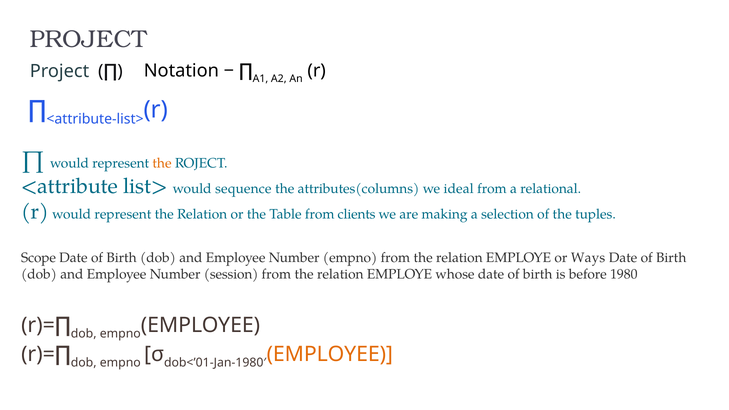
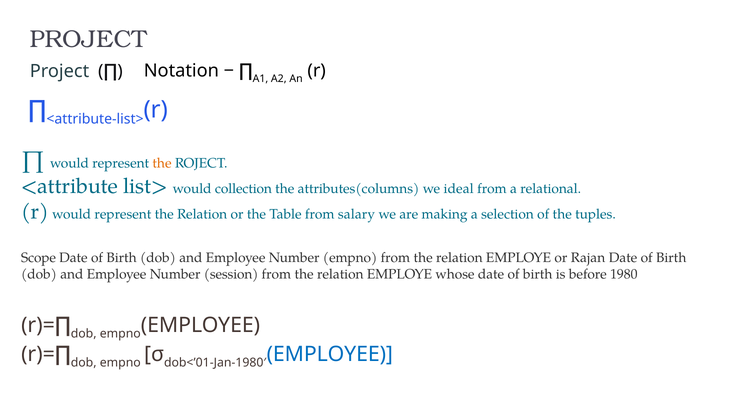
sequence: sequence -> collection
clients: clients -> salary
Ways: Ways -> Rajan
EMPLOYEE at (330, 354) colour: orange -> blue
